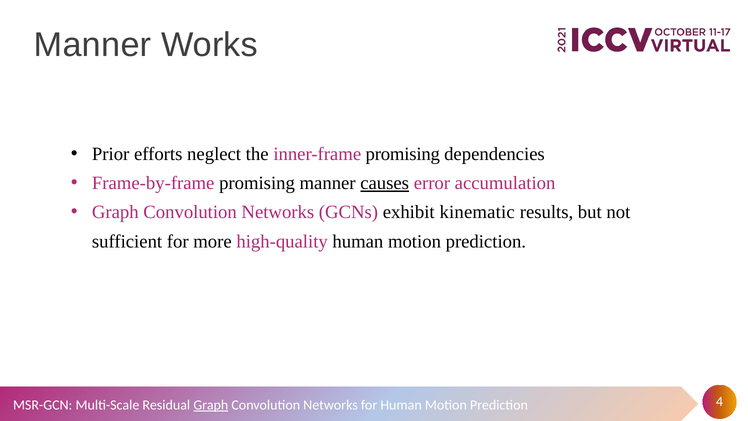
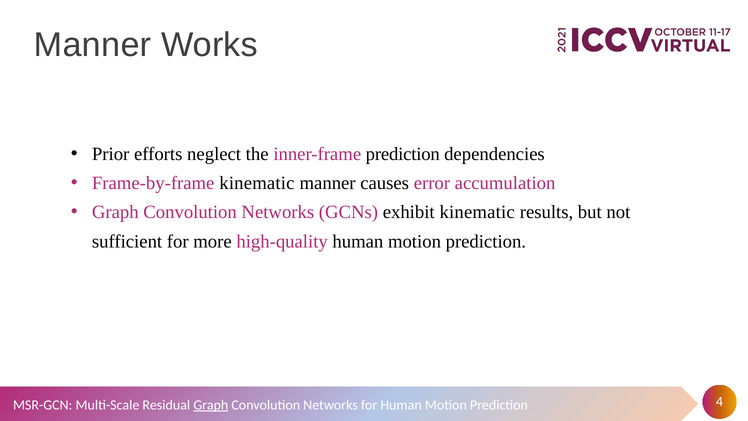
inner-frame promising: promising -> prediction
Frame-by-frame promising: promising -> kinematic
causes underline: present -> none
